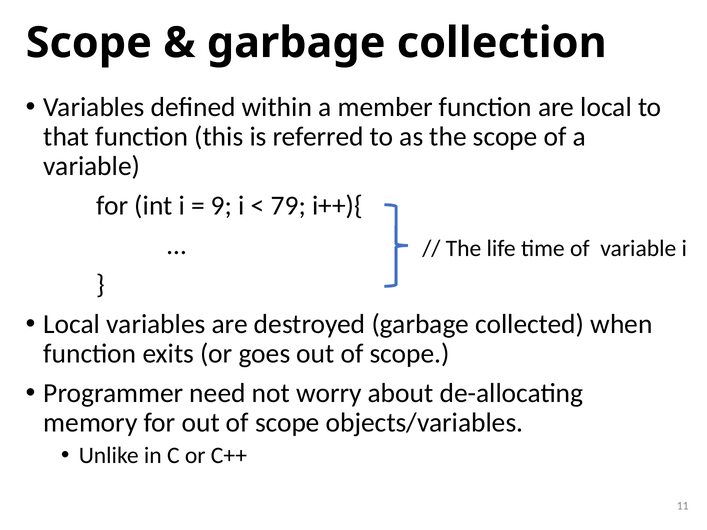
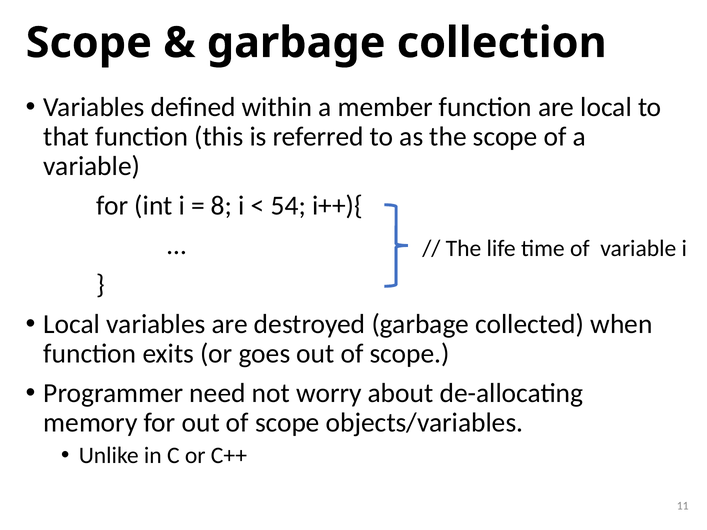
9: 9 -> 8
79: 79 -> 54
